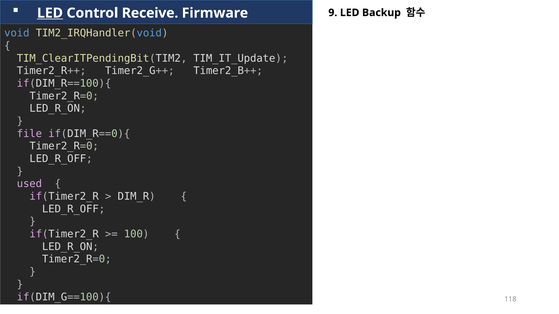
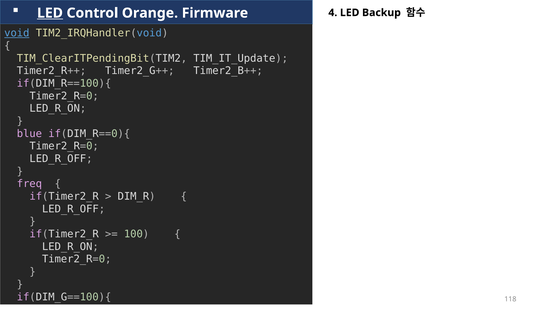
Receive: Receive -> Orange
9: 9 -> 4
void underline: none -> present
file: file -> blue
used: used -> freq
